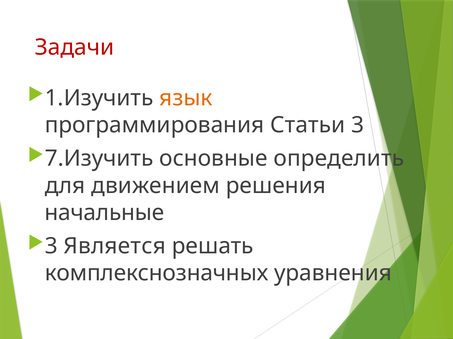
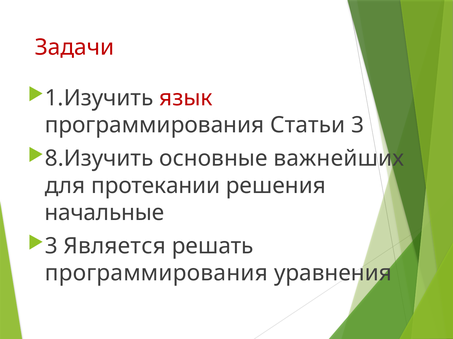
язык colour: orange -> red
7.Изучить: 7.Изучить -> 8.Изучить
определить: определить -> важнейших
движением: движением -> протекании
комплекснозначных at (157, 274): комплекснозначных -> программирования
